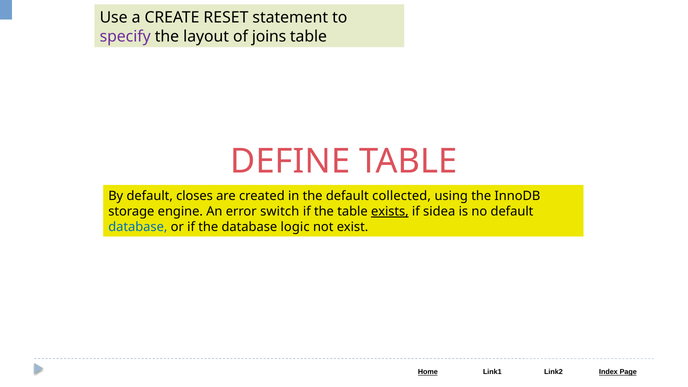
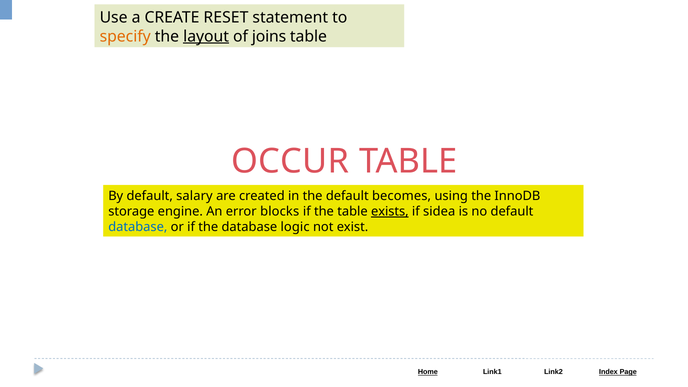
specify colour: purple -> orange
layout underline: none -> present
DEFINE: DEFINE -> OCCUR
closes: closes -> salary
collected: collected -> becomes
switch: switch -> blocks
